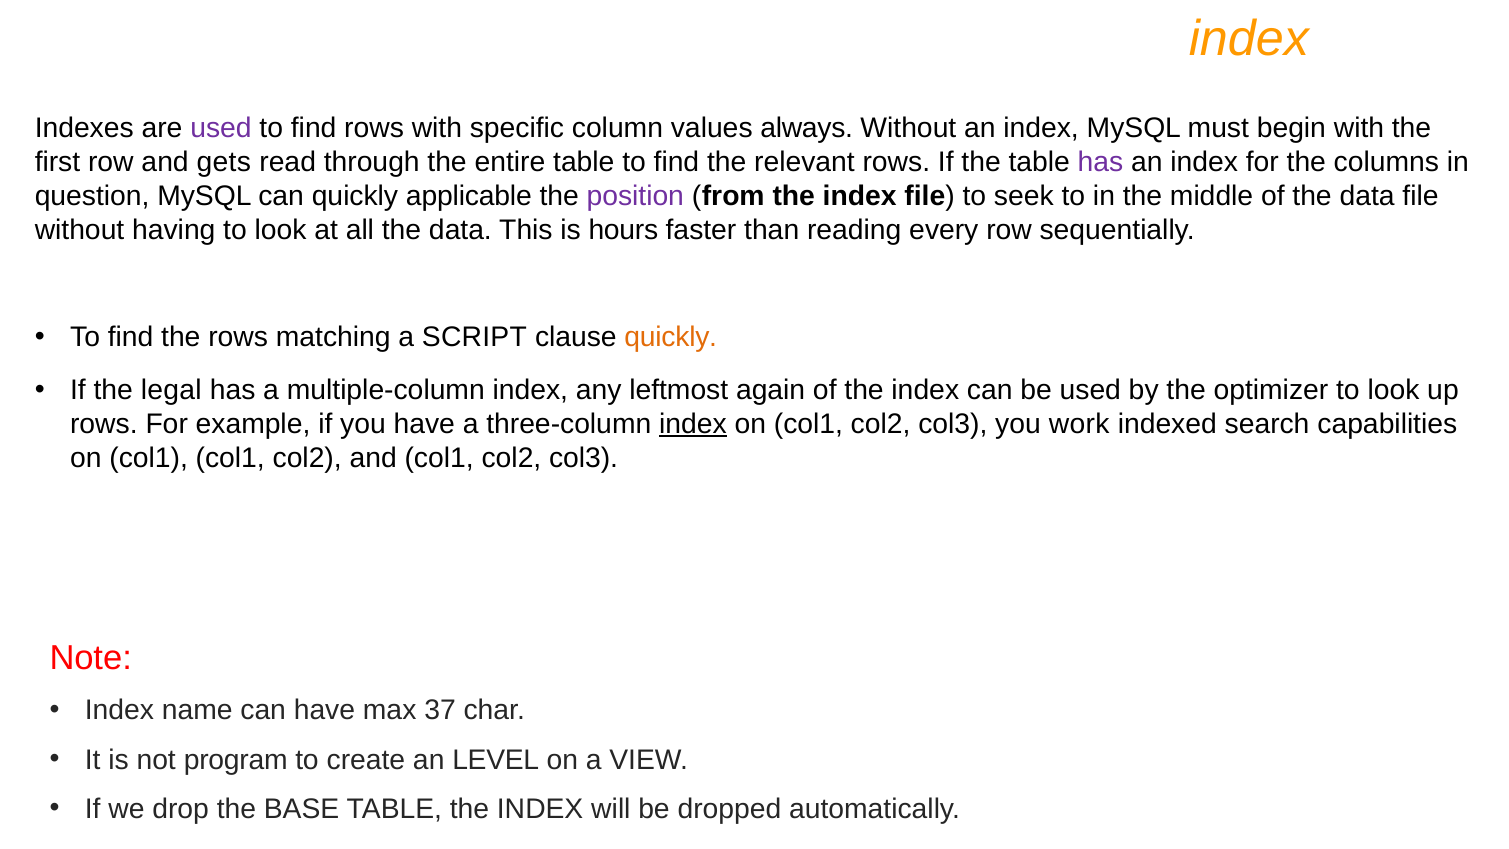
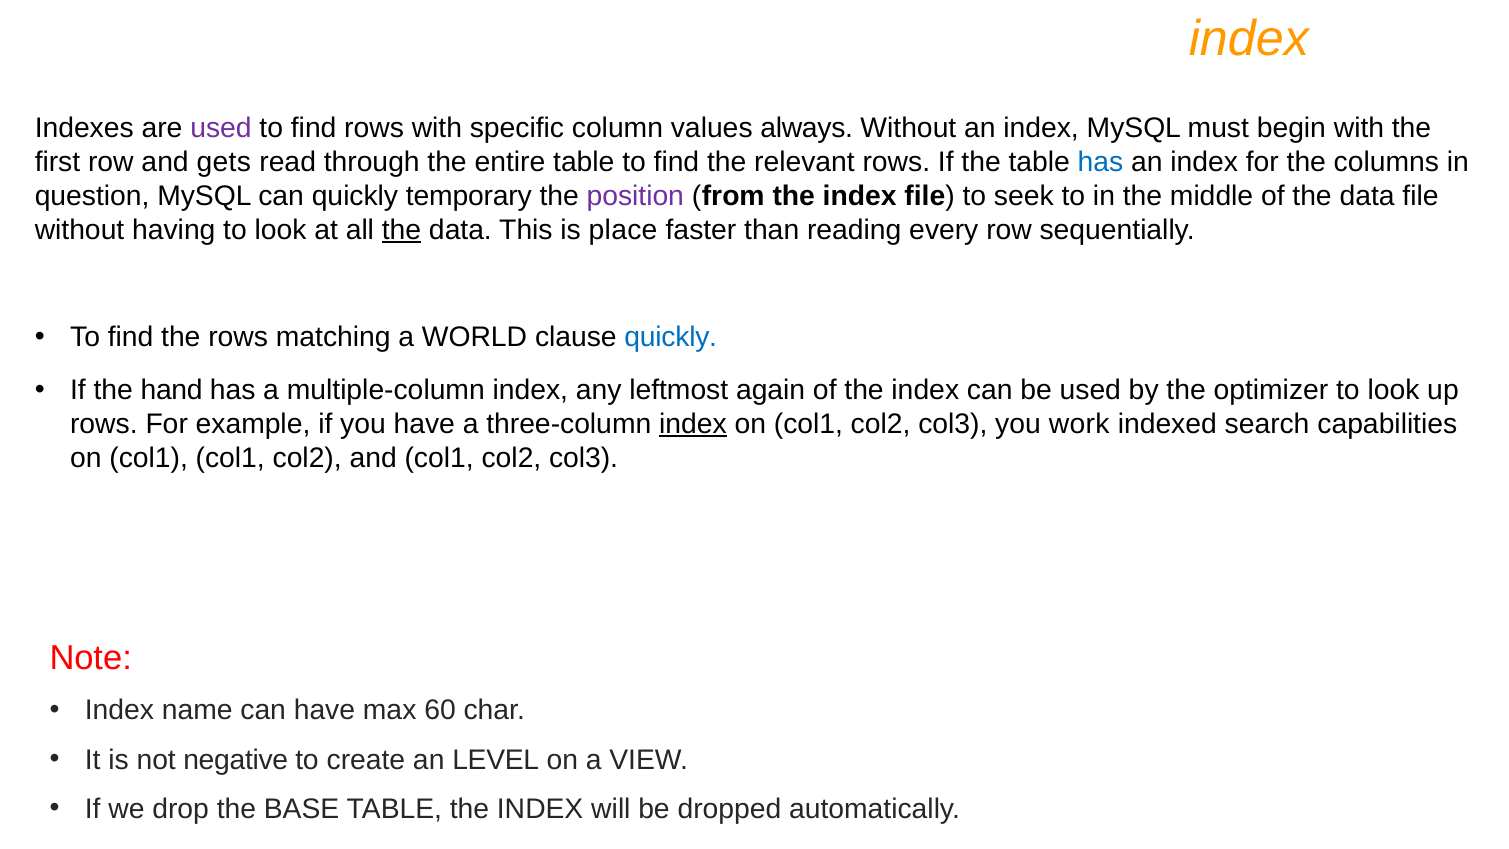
has at (1101, 162) colour: purple -> blue
applicable: applicable -> temporary
the at (401, 230) underline: none -> present
hours: hours -> place
SCRIPT: SCRIPT -> WORLD
quickly at (671, 337) colour: orange -> blue
legal: legal -> hand
37: 37 -> 60
program: program -> negative
